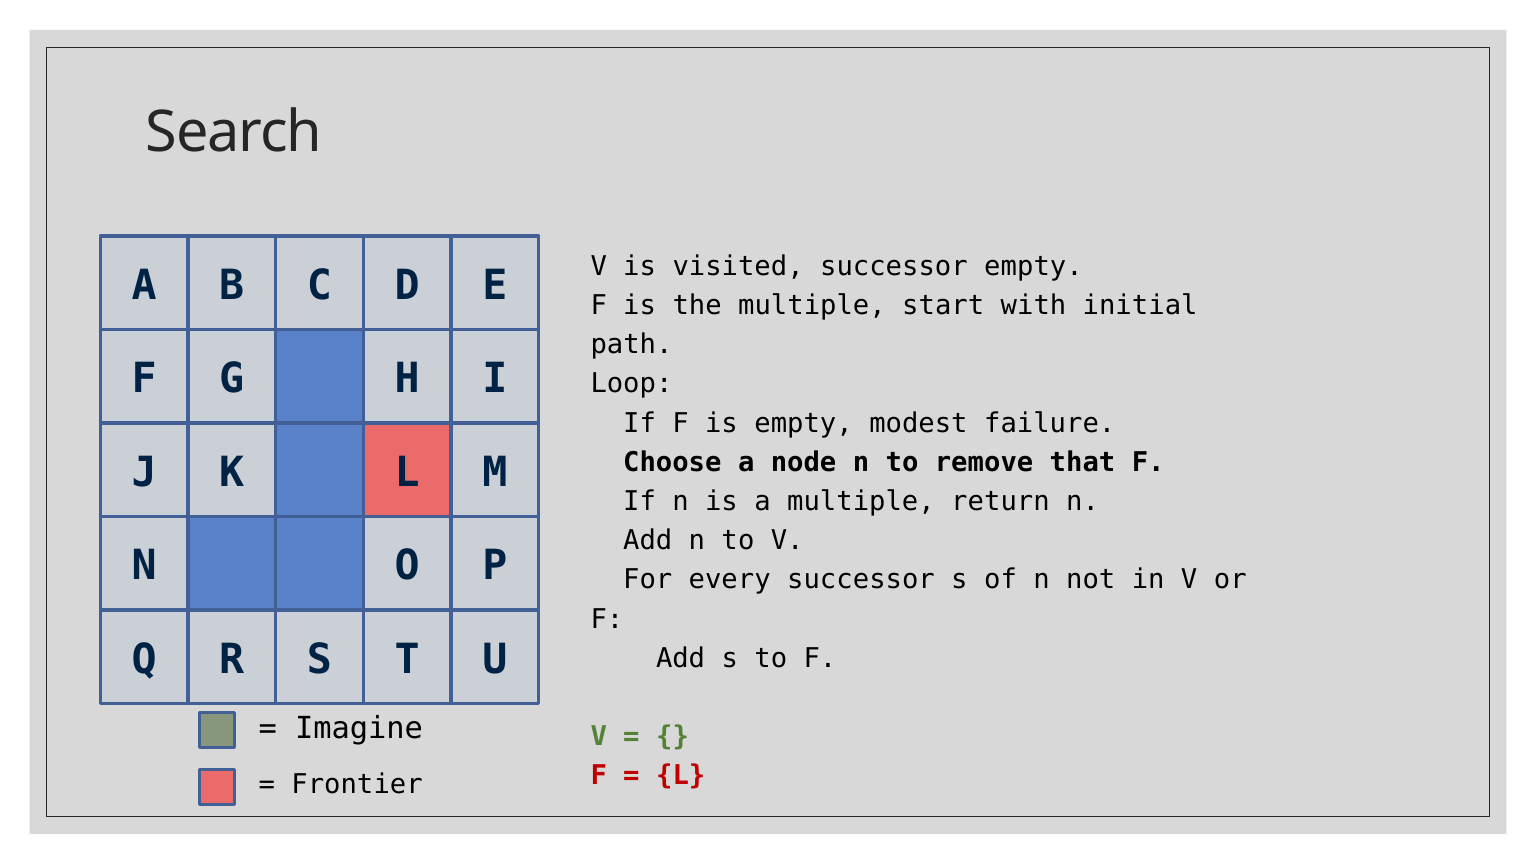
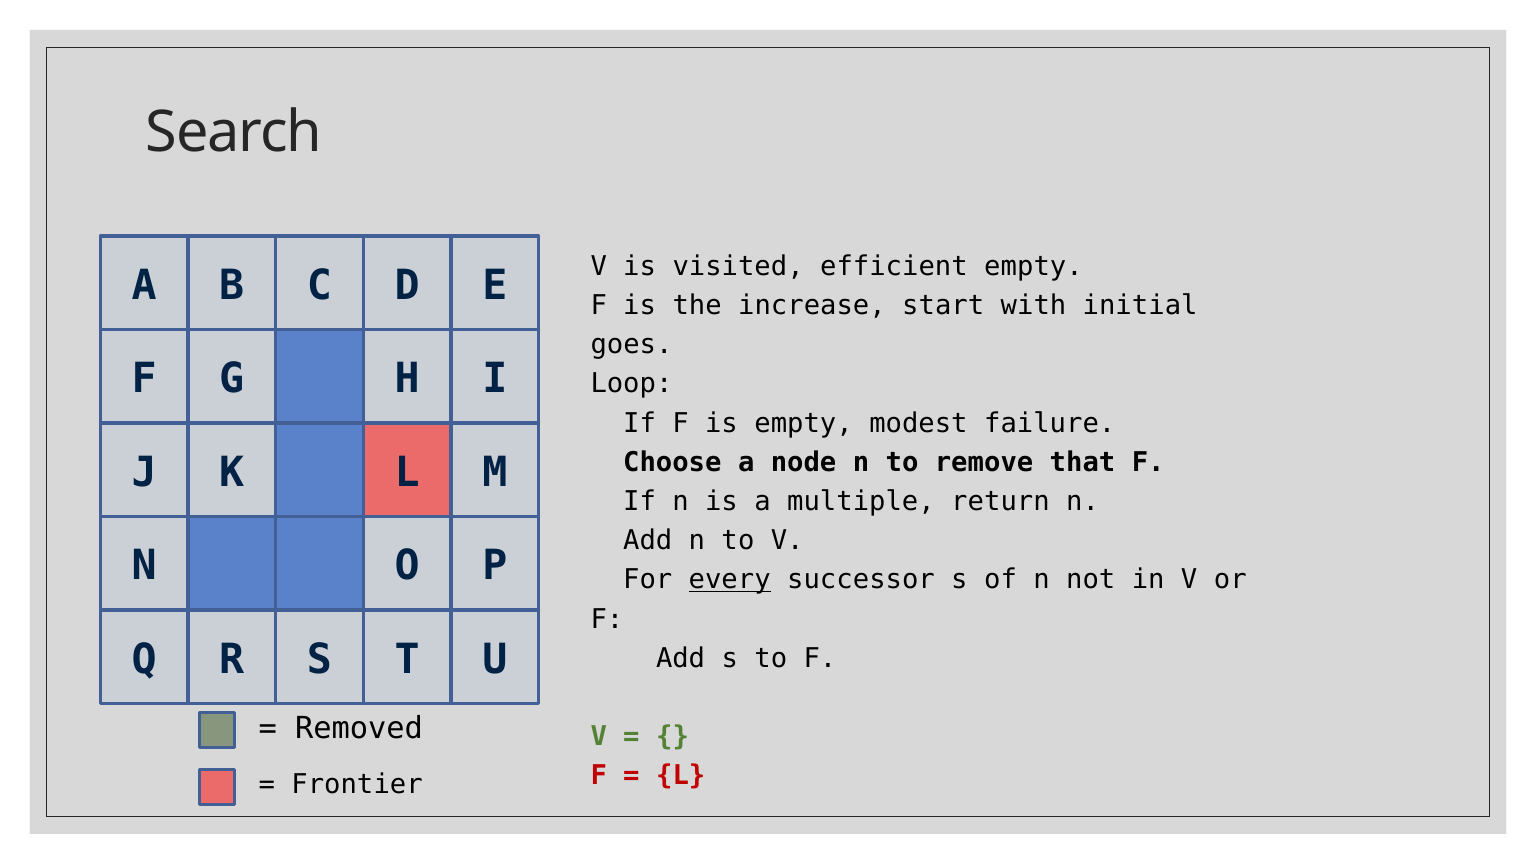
visited successor: successor -> efficient
the multiple: multiple -> increase
path: path -> goes
every underline: none -> present
Imagine: Imagine -> Removed
